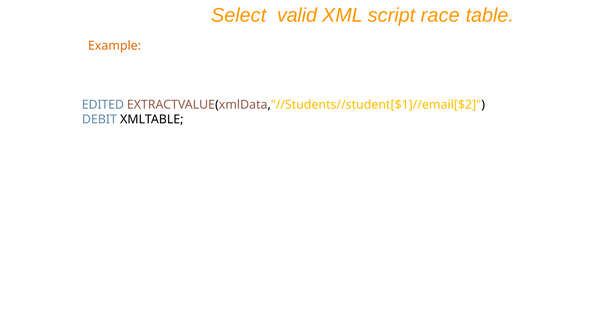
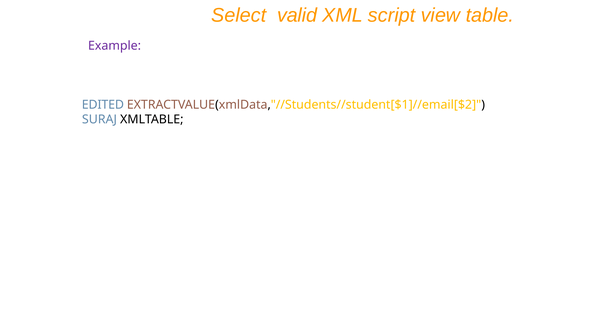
race: race -> view
Example colour: orange -> purple
DEBIT: DEBIT -> SURAJ
